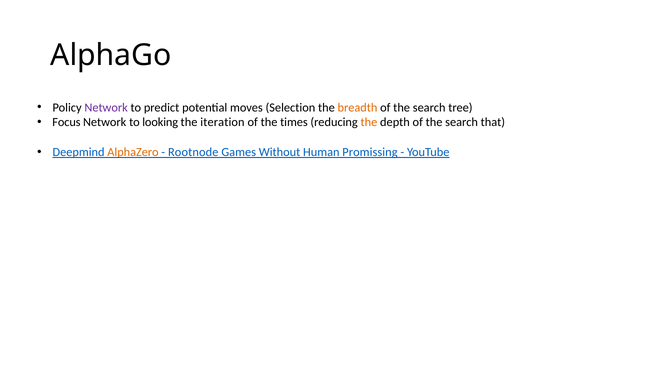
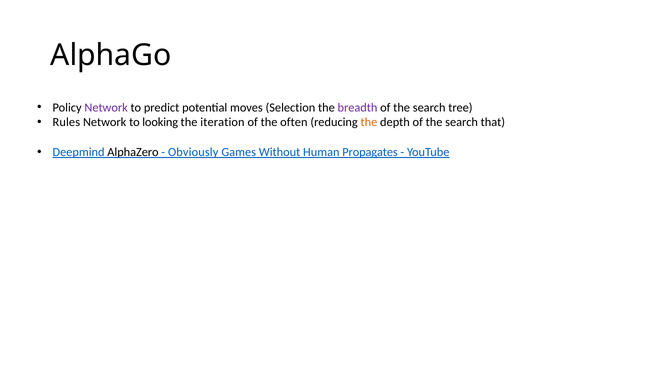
breadth colour: orange -> purple
Focus: Focus -> Rules
times: times -> often
AlphaZero colour: orange -> black
Rootnode: Rootnode -> Obviously
Promissing: Promissing -> Propagates
